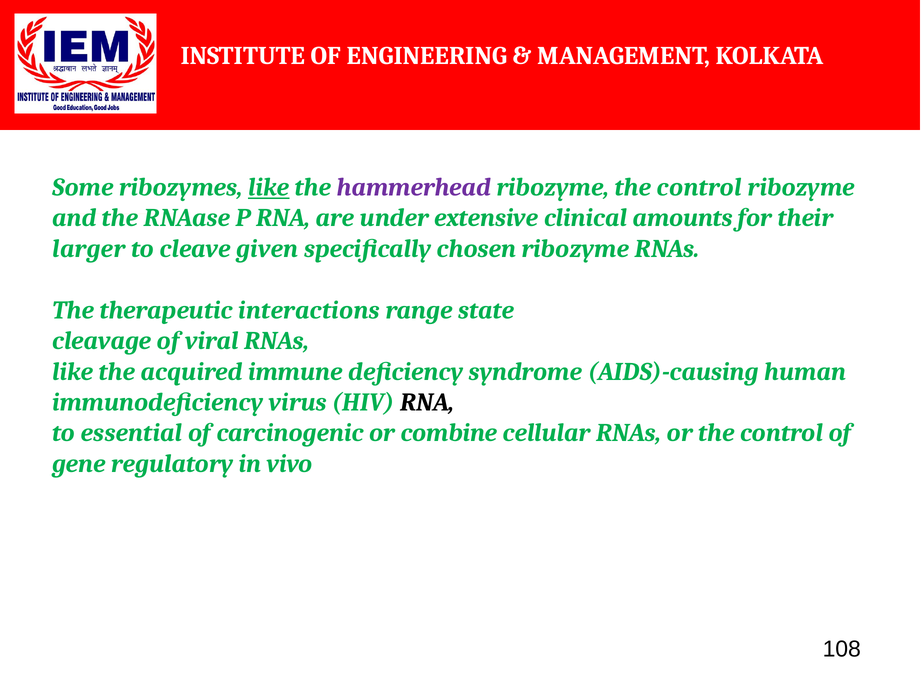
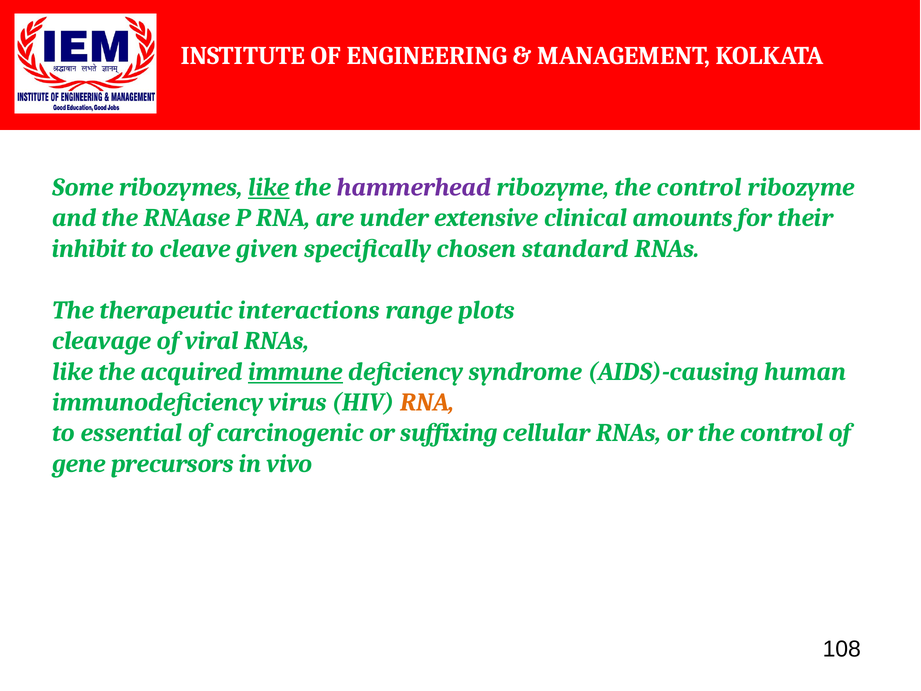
larger: larger -> inhibit
chosen ribozyme: ribozyme -> standard
state: state -> plots
immune underline: none -> present
RNA at (427, 402) colour: black -> orange
combine: combine -> suffixing
regulatory: regulatory -> precursors
